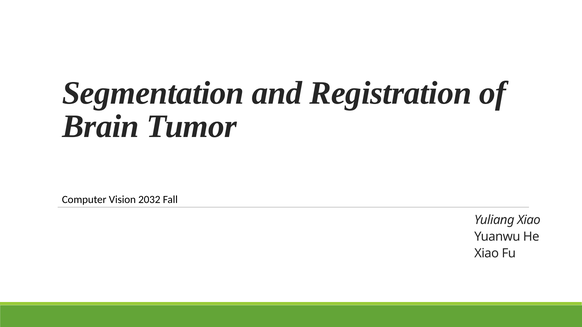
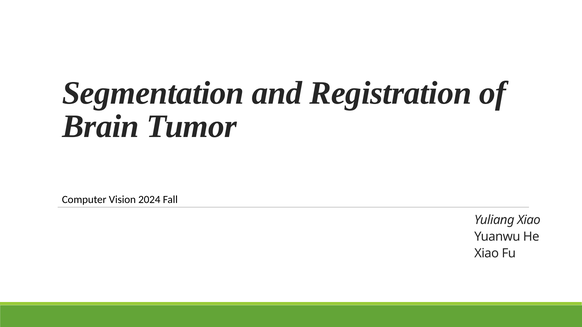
2032: 2032 -> 2024
